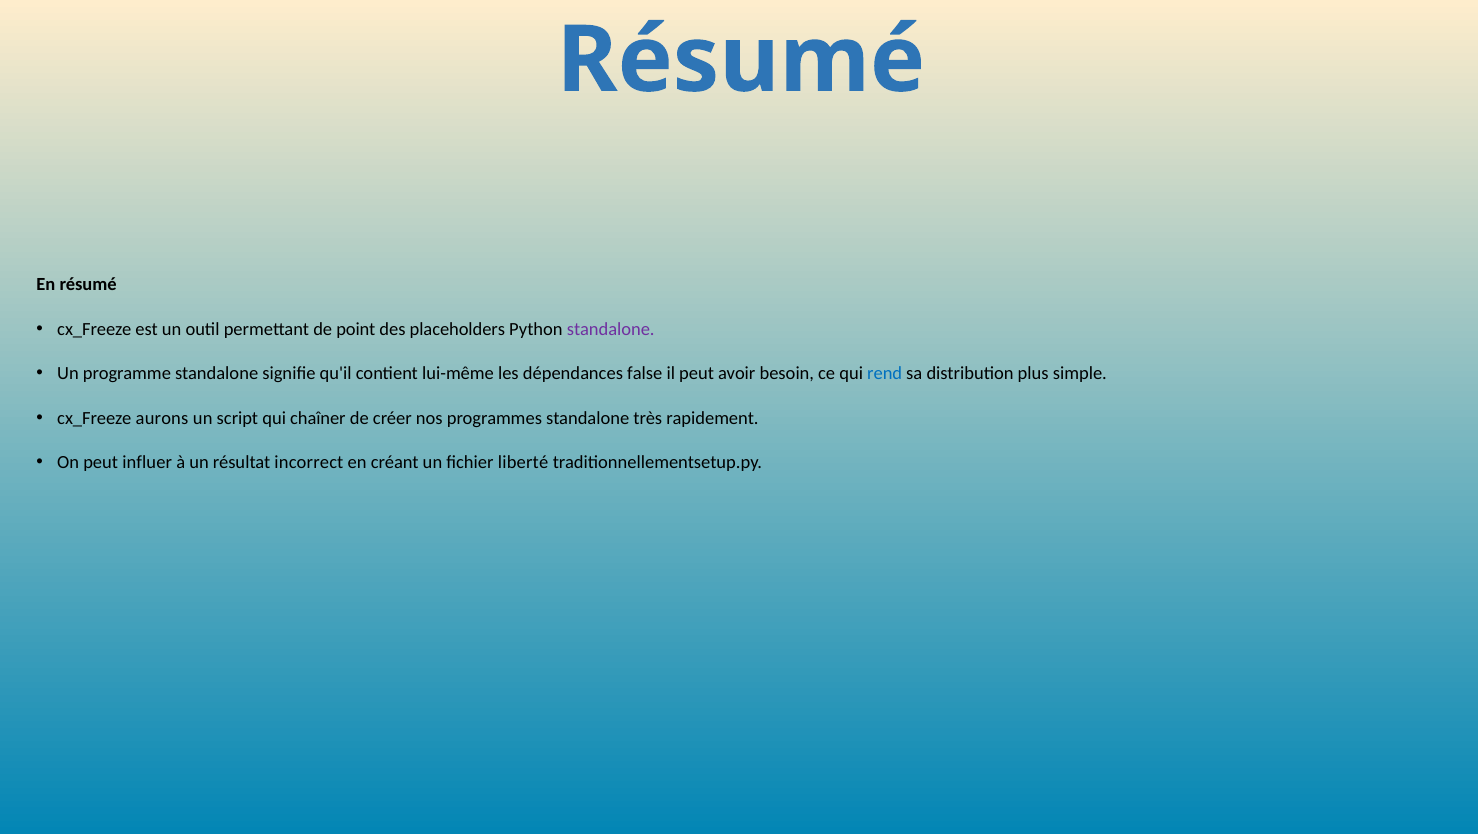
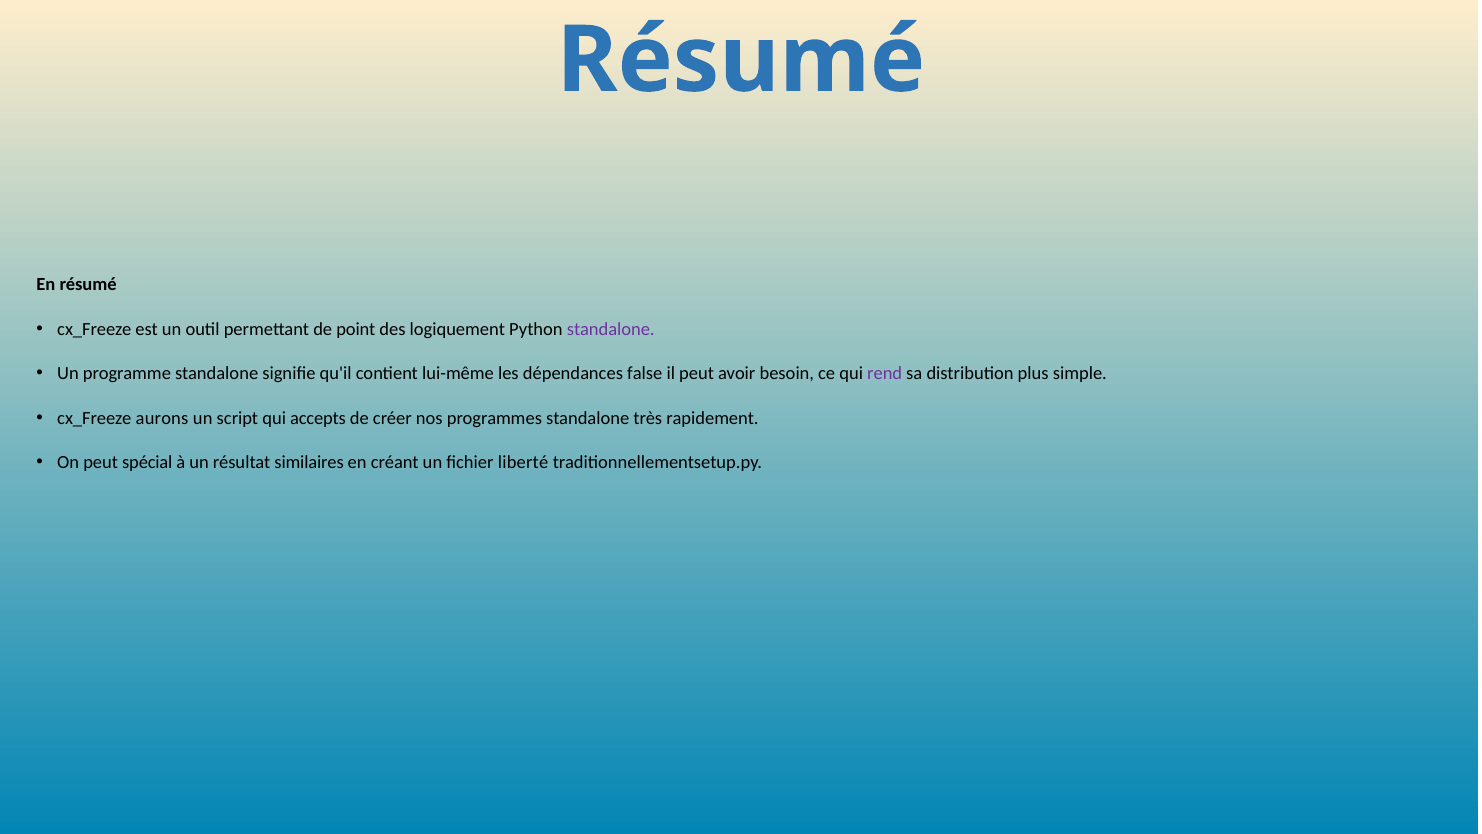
placeholders: placeholders -> logiquement
rend colour: blue -> purple
chaîner: chaîner -> accepts
influer: influer -> spécial
incorrect: incorrect -> similaires
